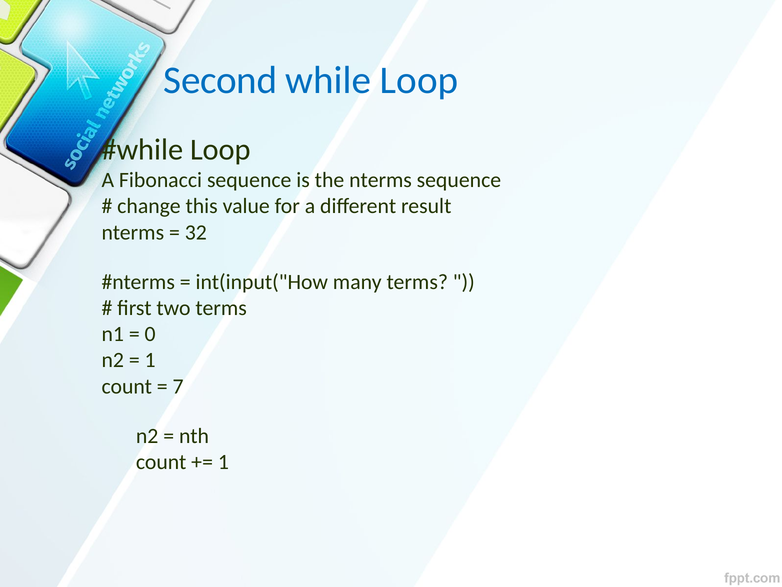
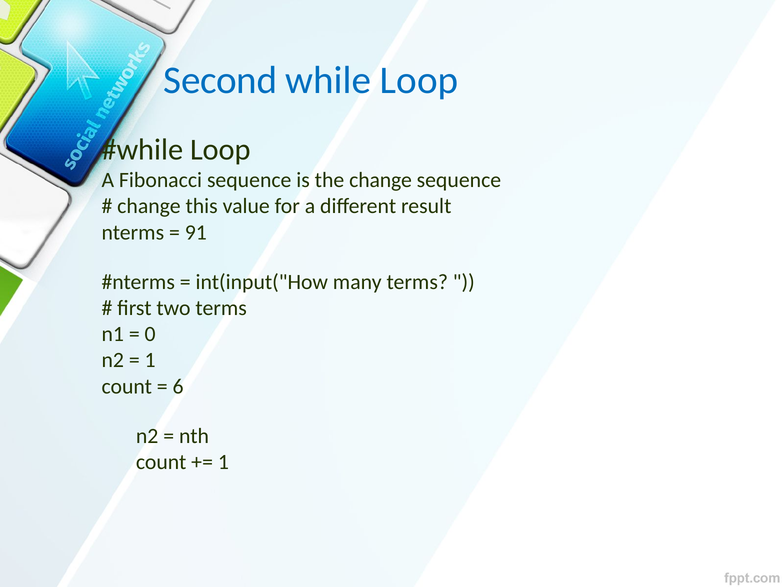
the nterms: nterms -> change
32: 32 -> 91
7: 7 -> 6
